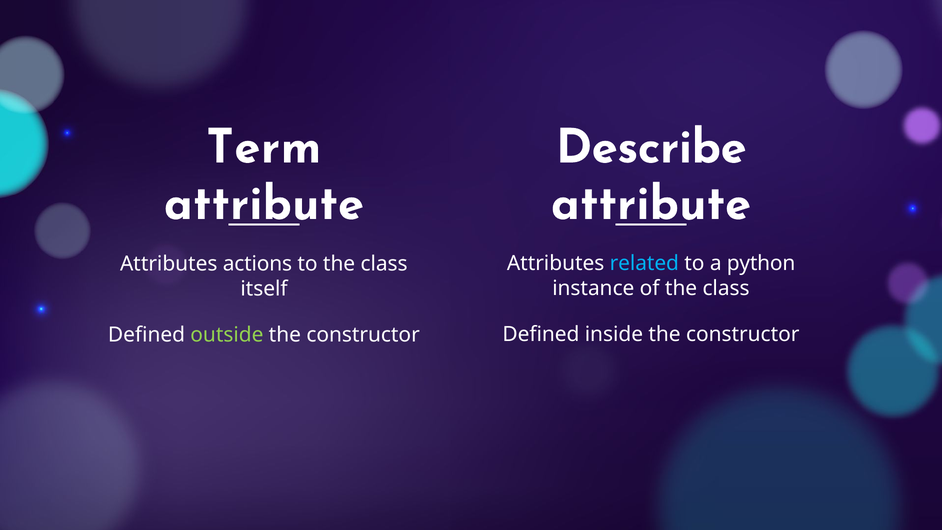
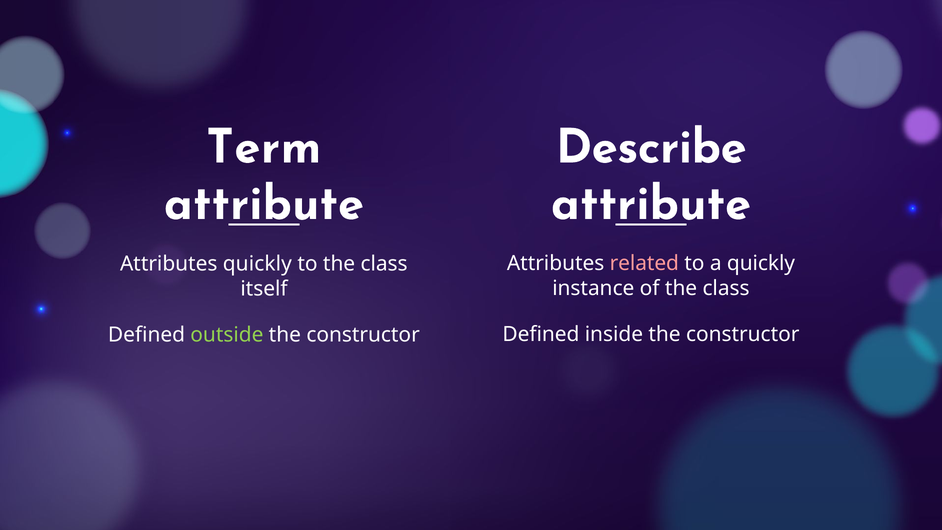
related colour: light blue -> pink
a python: python -> quickly
Attributes actions: actions -> quickly
